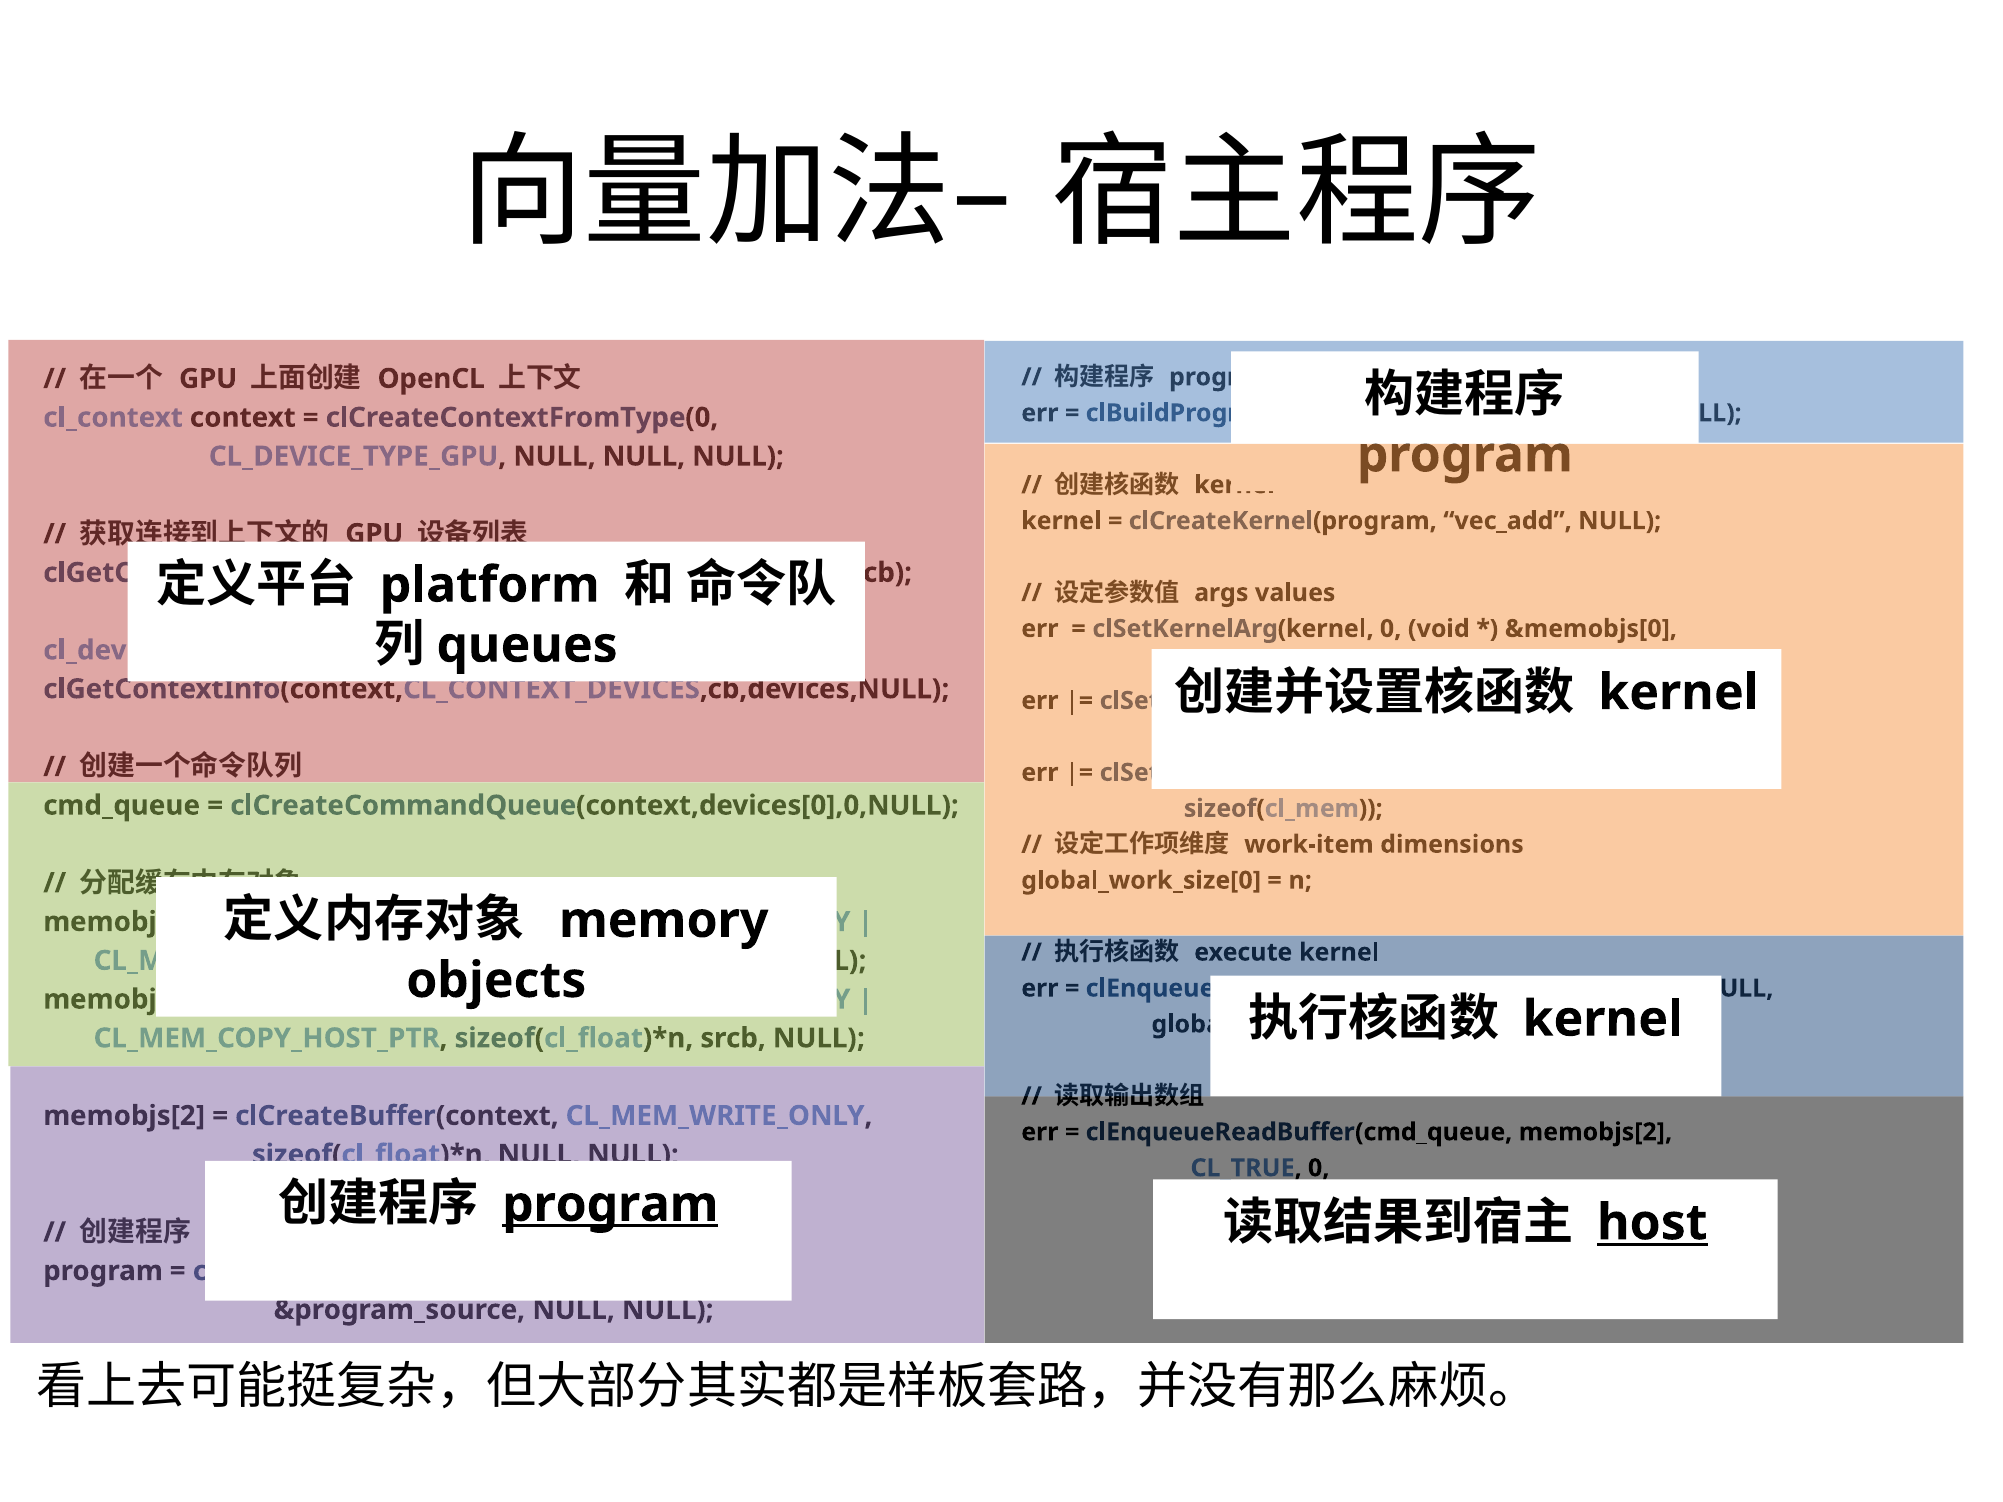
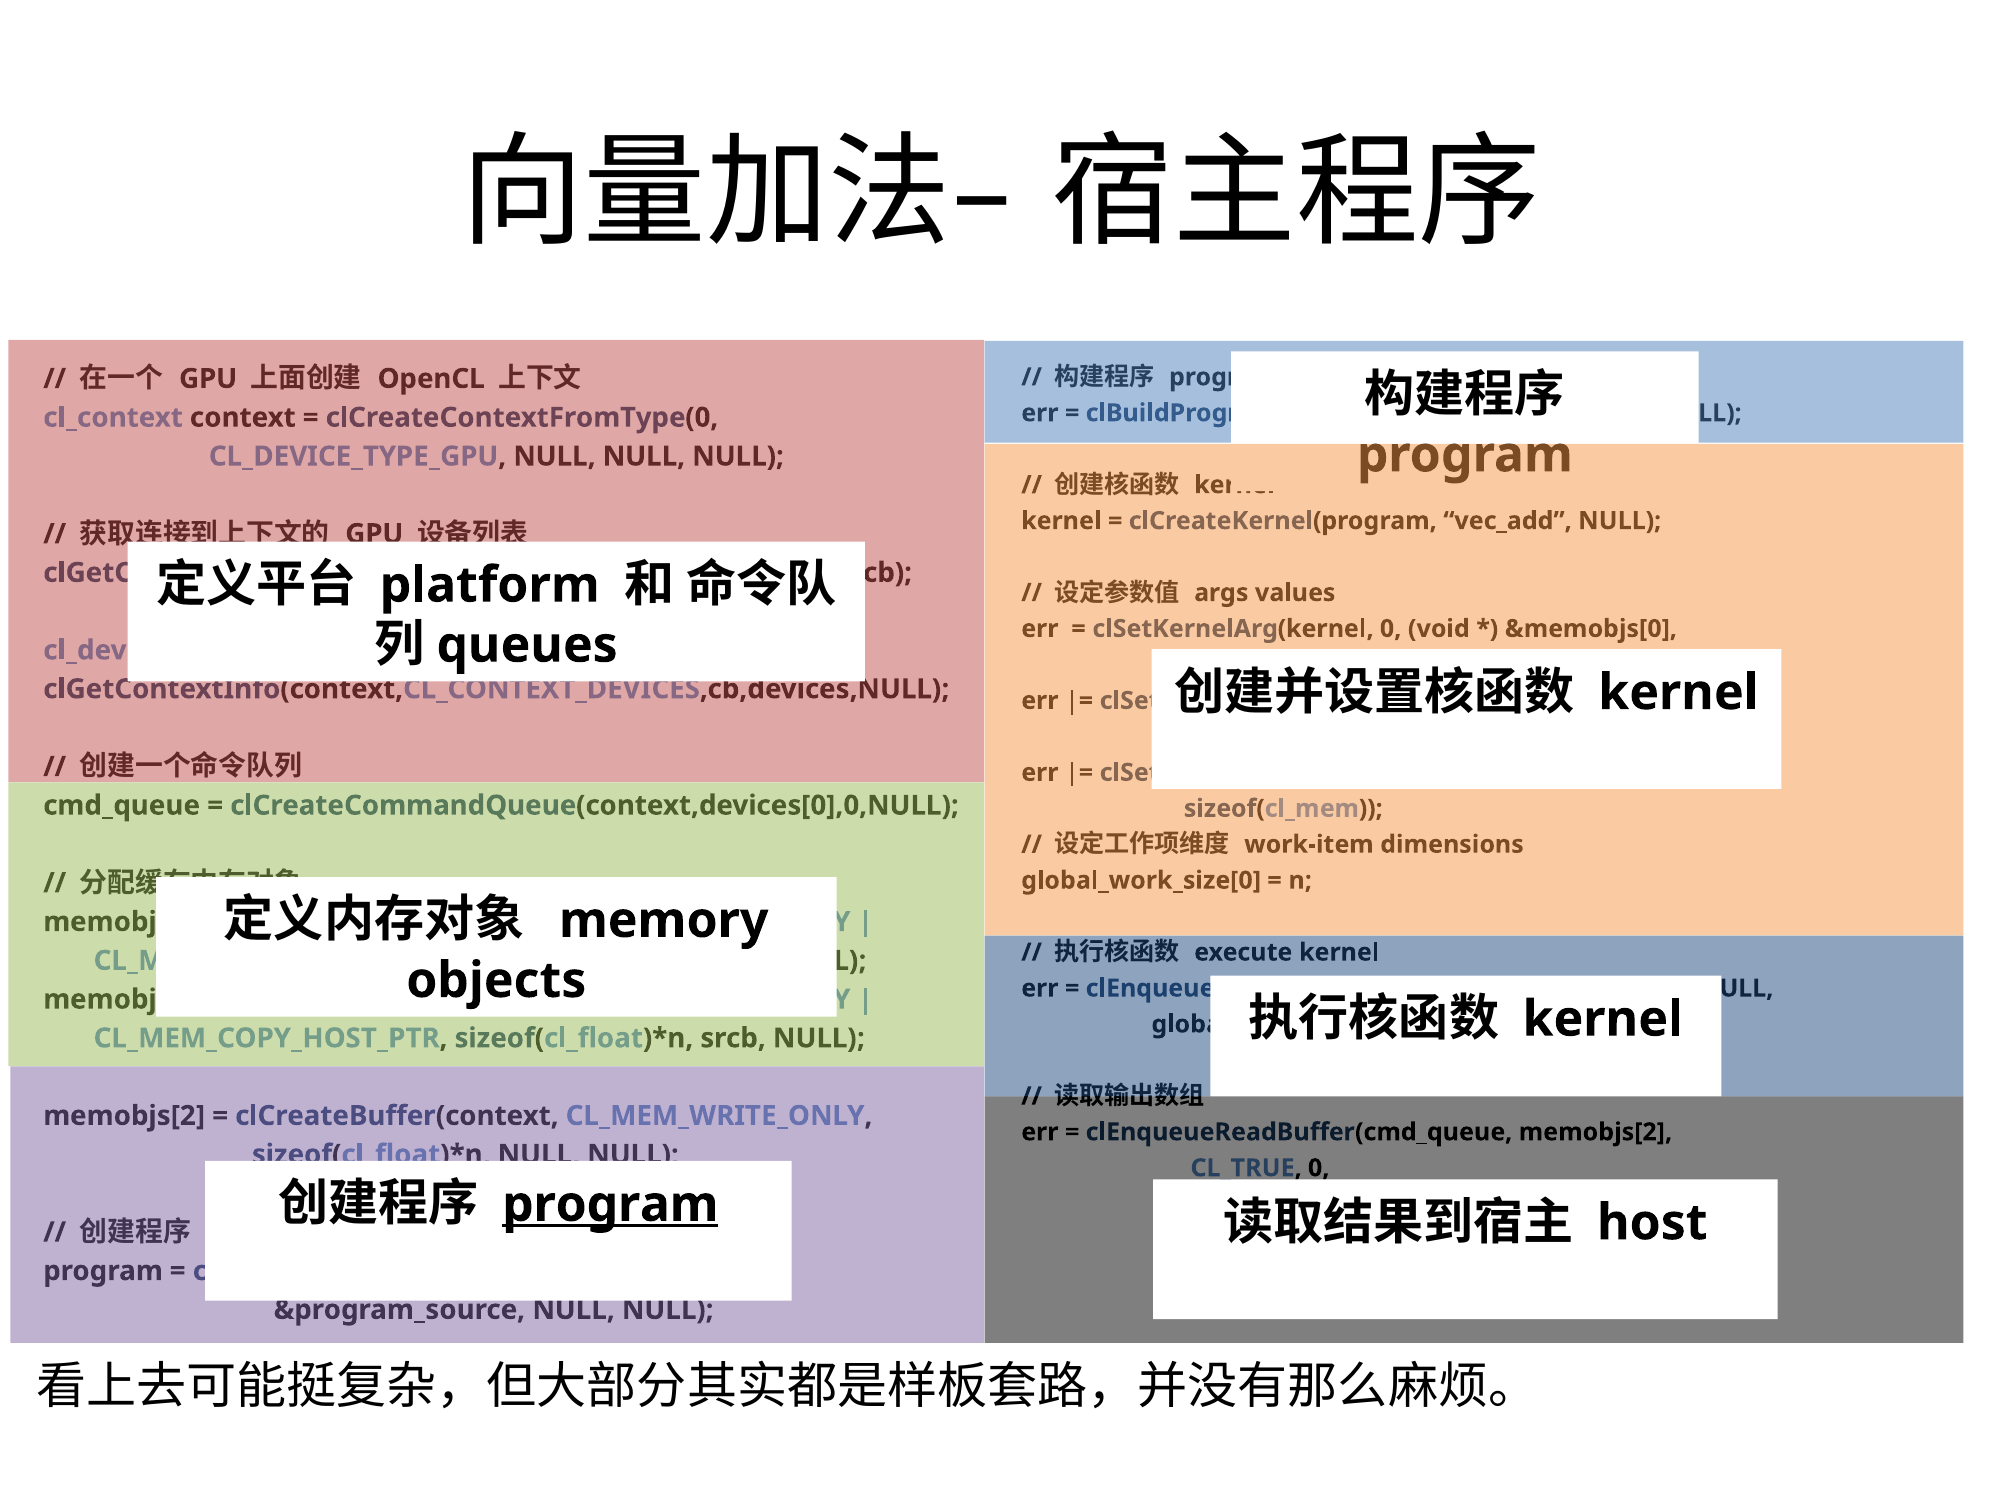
host underline: present -> none
